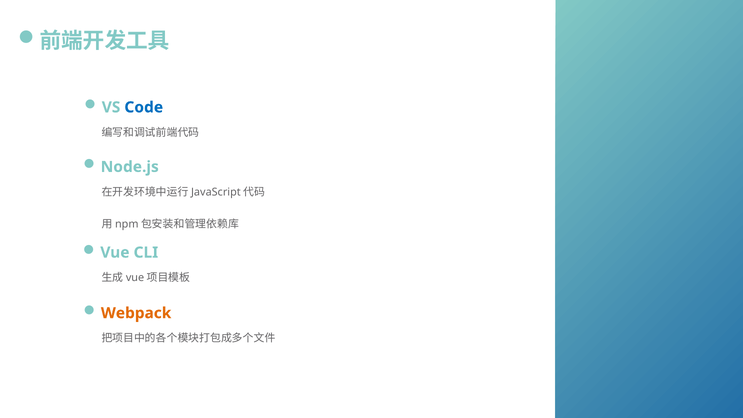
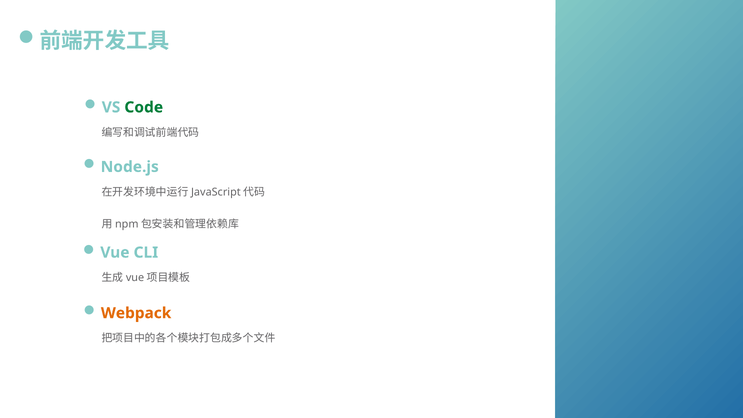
Code colour: blue -> green
